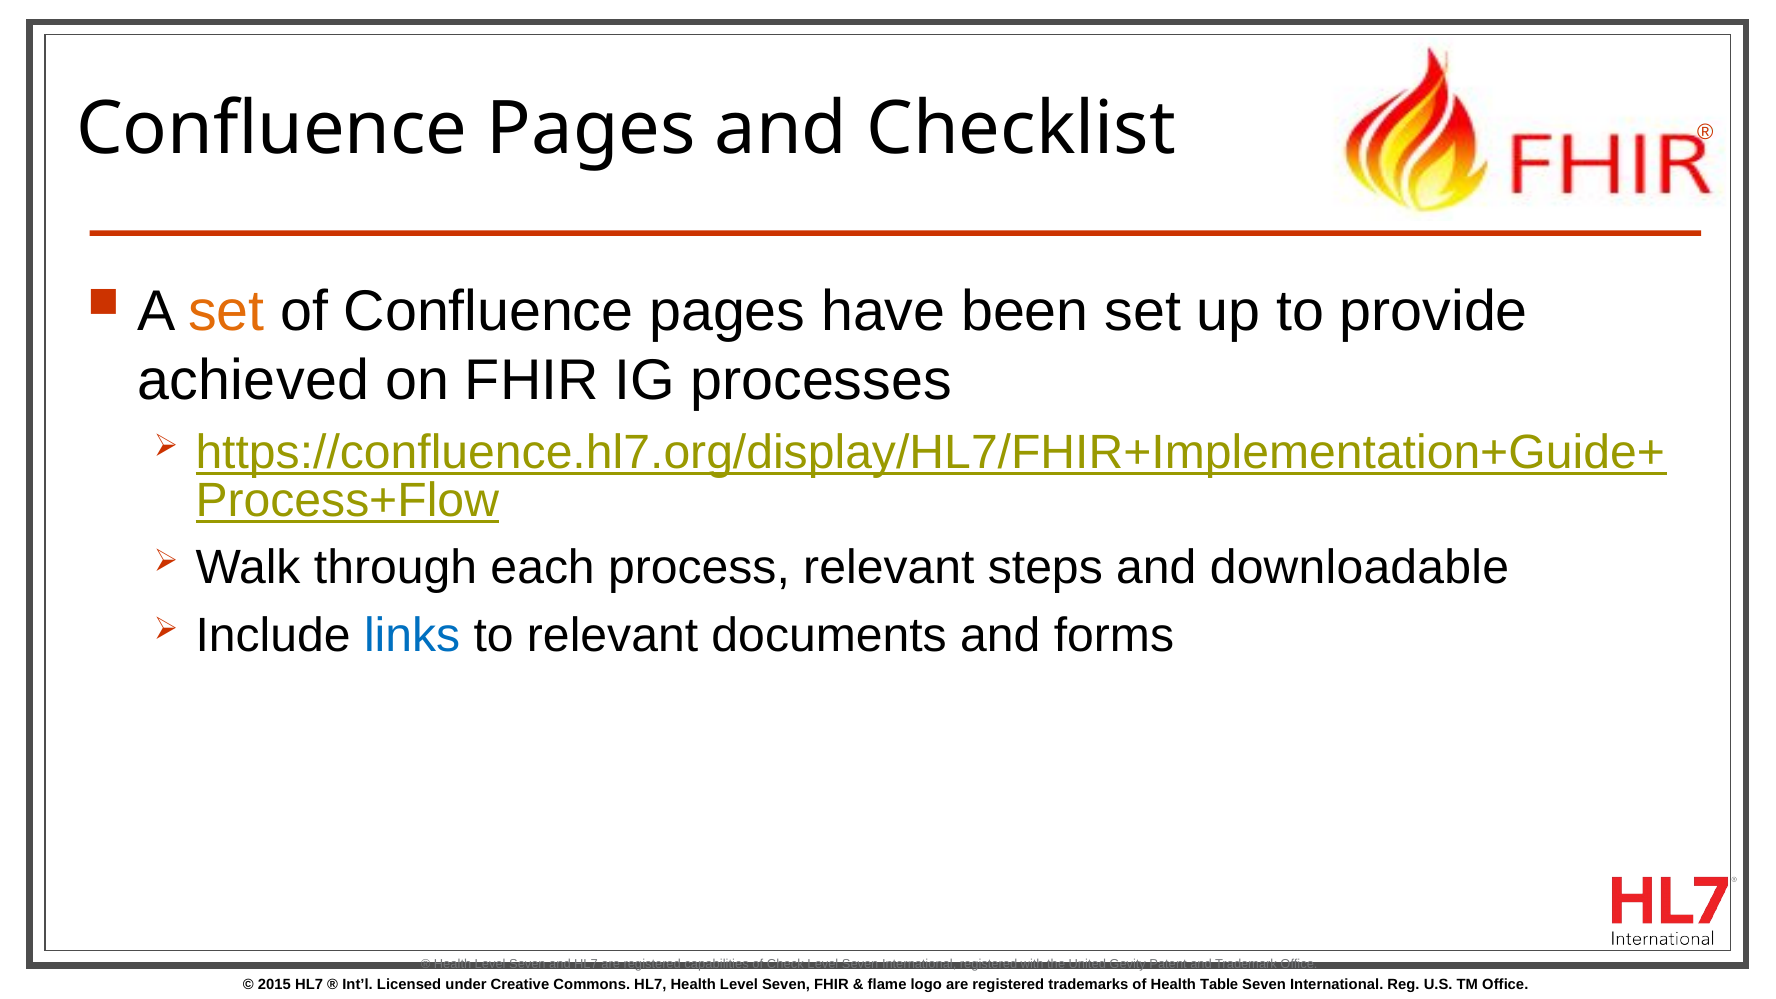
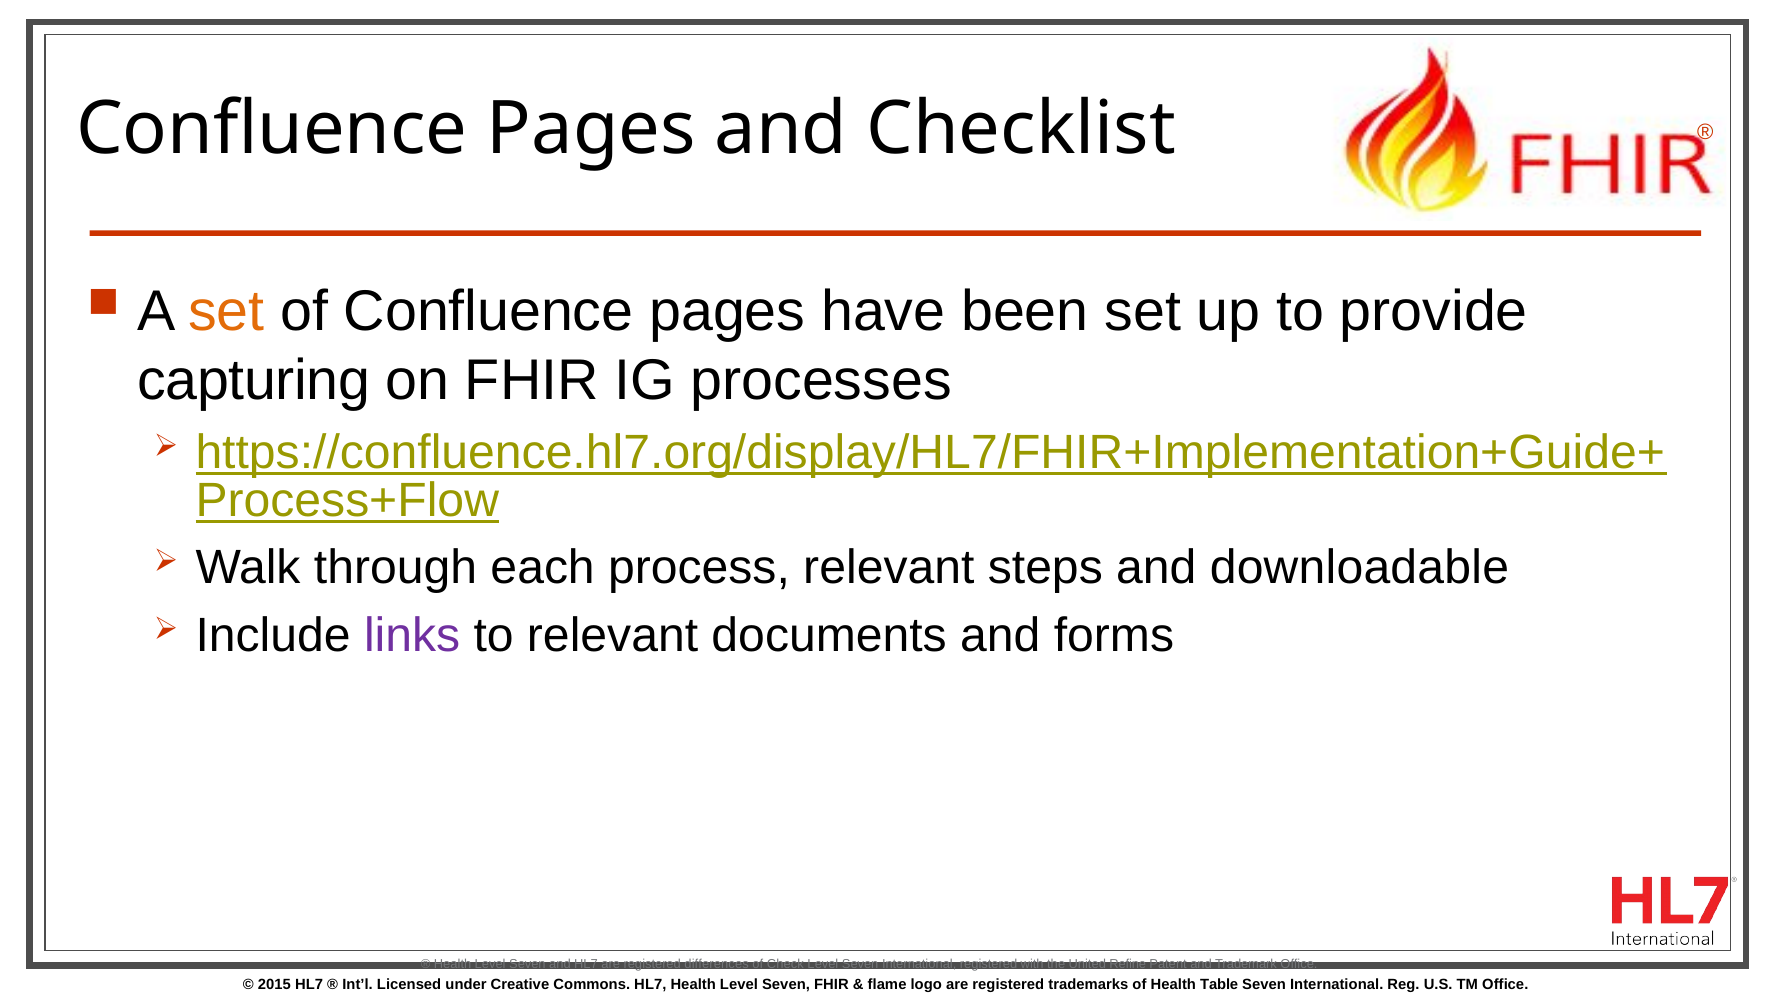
achieved: achieved -> capturing
links colour: blue -> purple
capabilities: capabilities -> differences
Gevity: Gevity -> Refine
